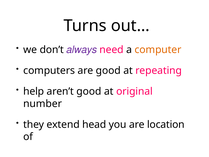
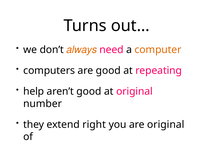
always colour: purple -> orange
head: head -> right
are location: location -> original
